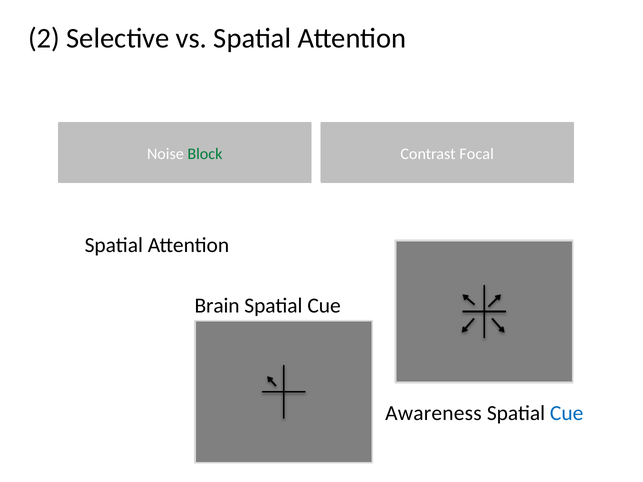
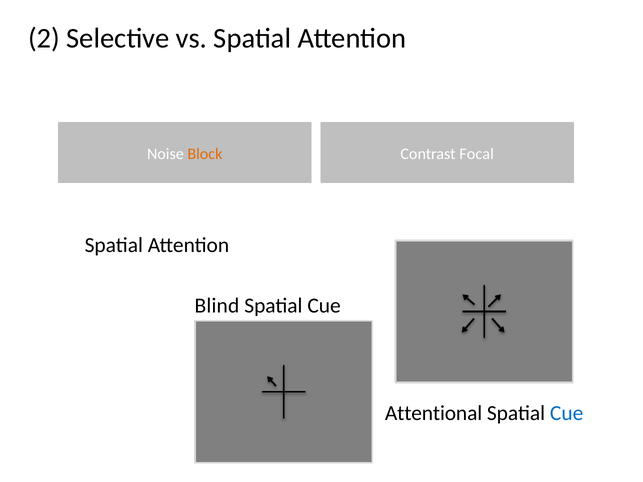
Block colour: green -> orange
Brain: Brain -> Blind
Awareness: Awareness -> Attentional
